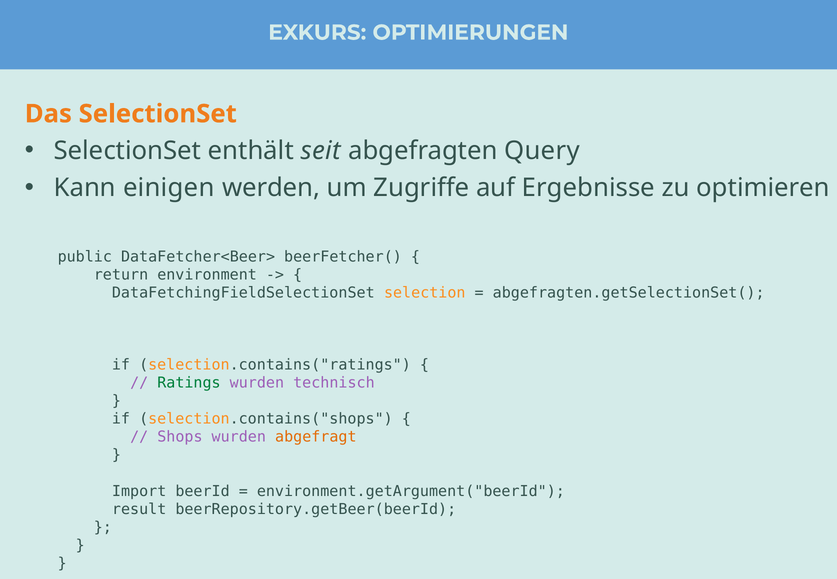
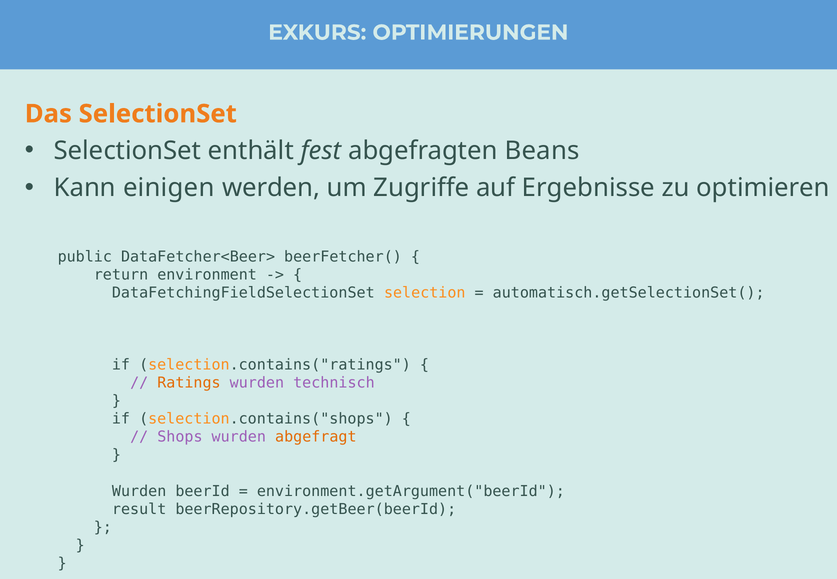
seit: seit -> fest
Query: Query -> Beans
abgefragten.getSelectionSet(: abgefragten.getSelectionSet( -> automatisch.getSelectionSet(
Ratings colour: green -> orange
Import at (139, 491): Import -> Wurden
